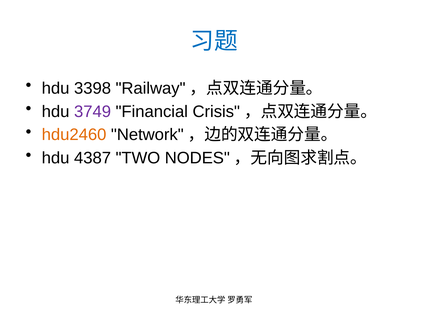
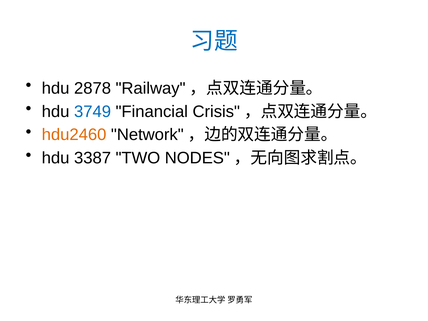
3398: 3398 -> 2878
3749 colour: purple -> blue
4387: 4387 -> 3387
